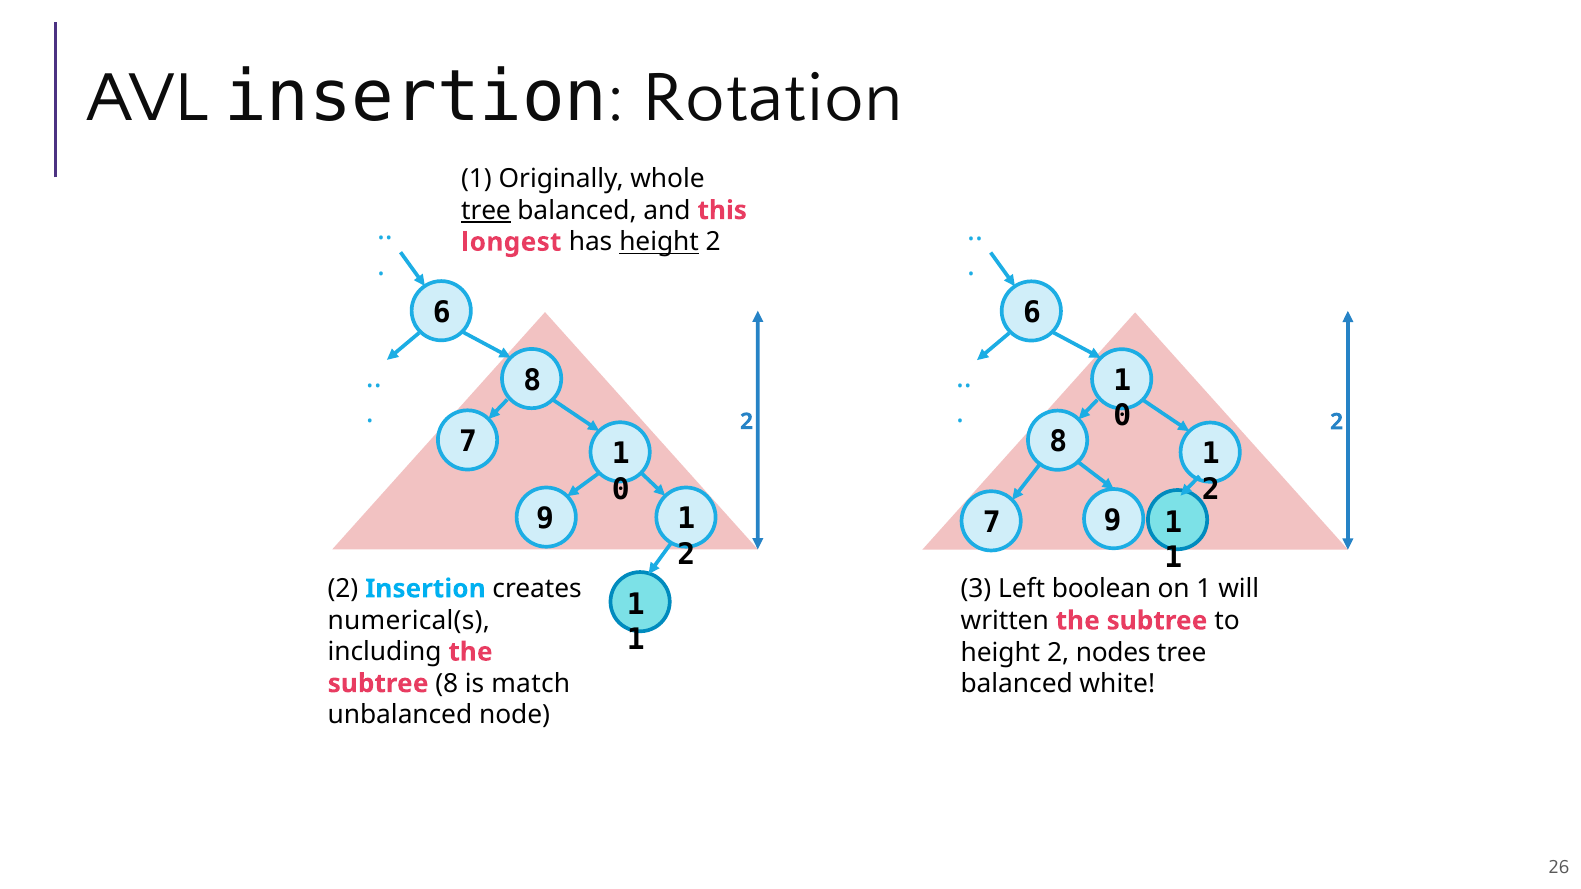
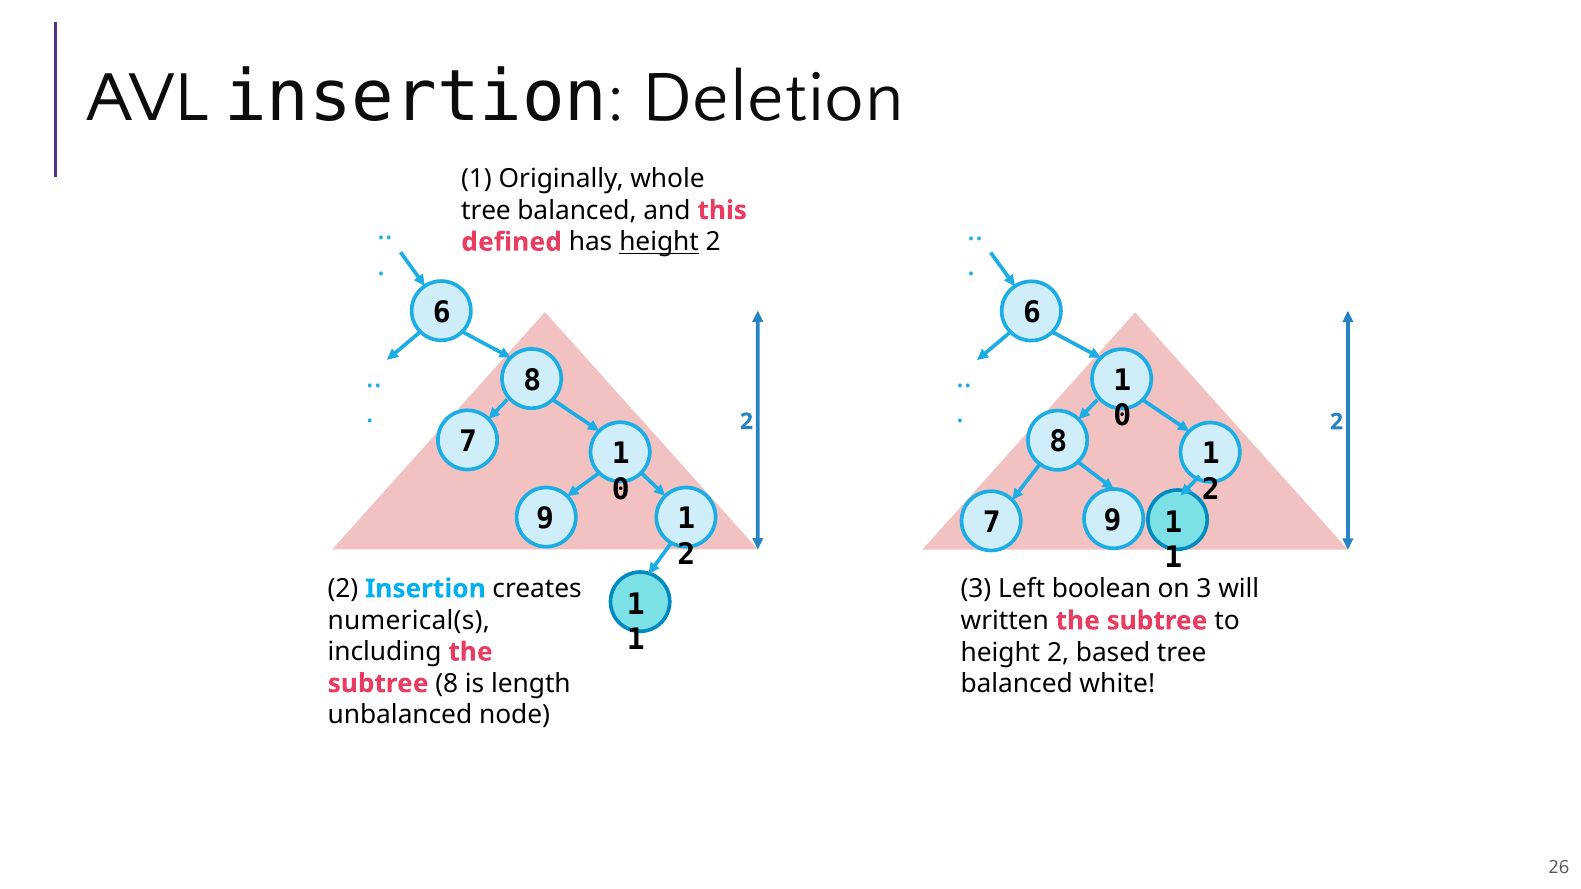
Rotation: Rotation -> Deletion
tree at (486, 211) underline: present -> none
longest: longest -> defined
on 1: 1 -> 3
nodes: nodes -> based
match: match -> length
